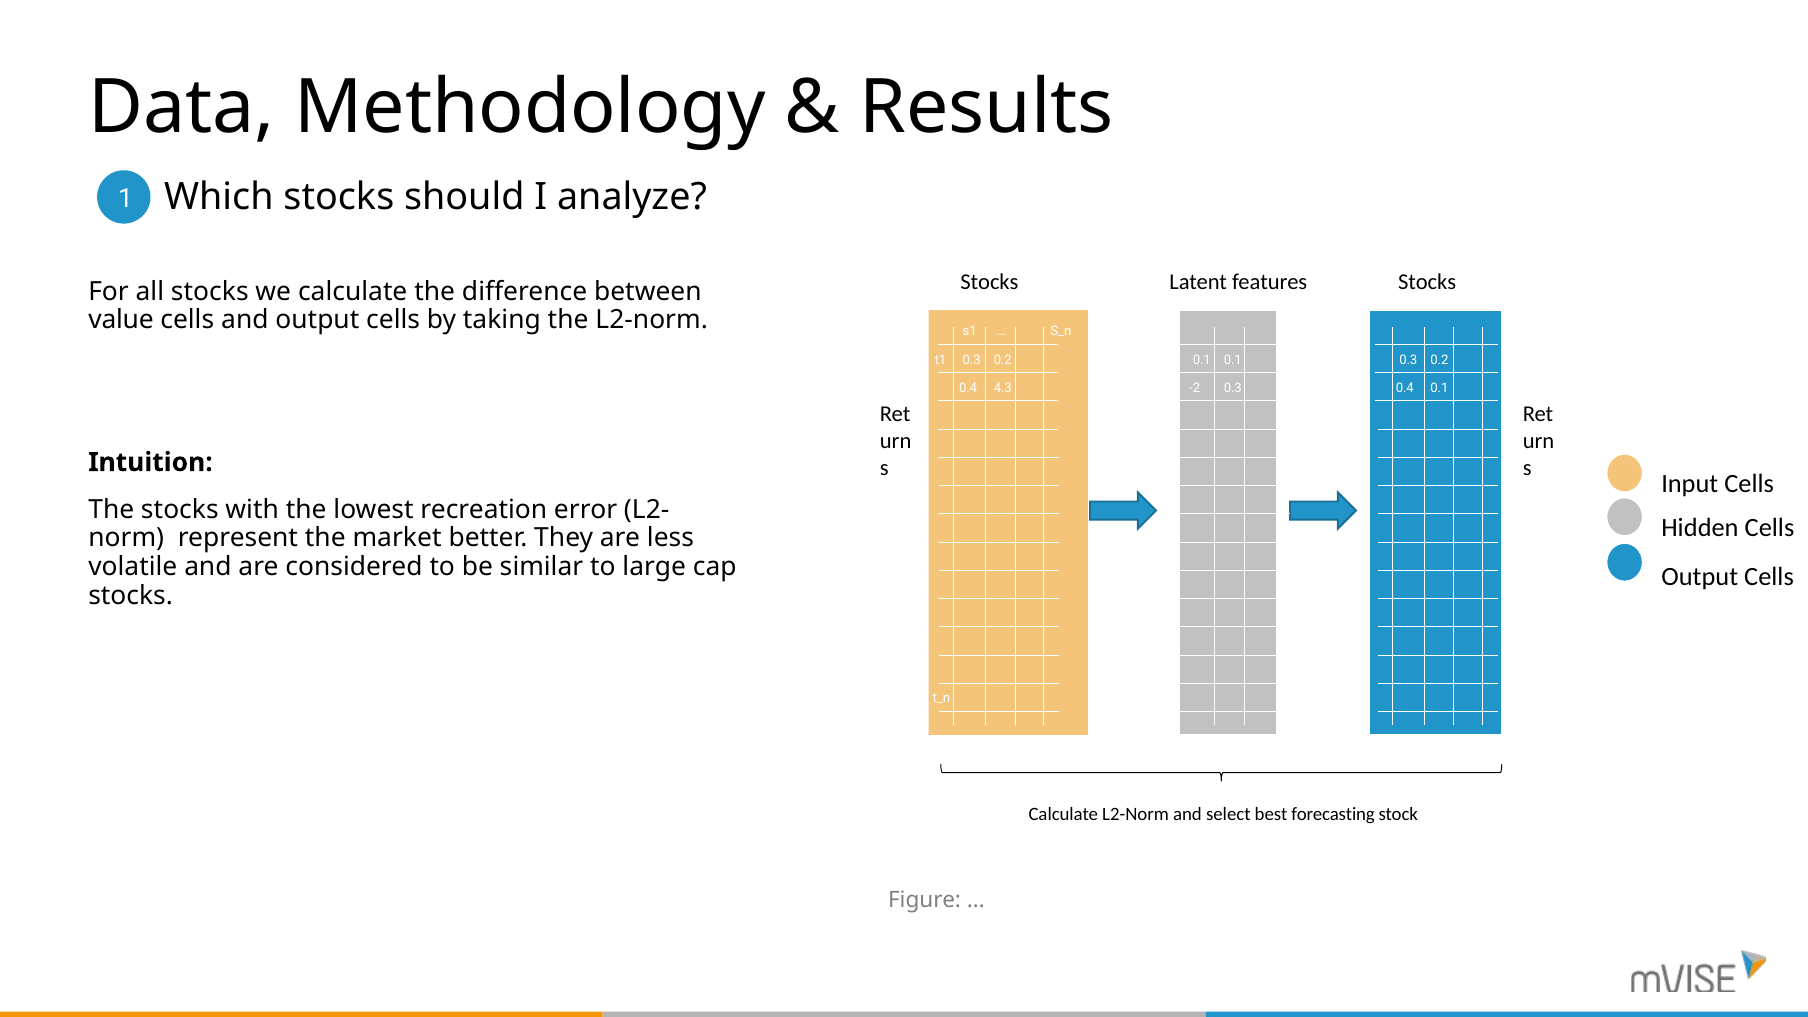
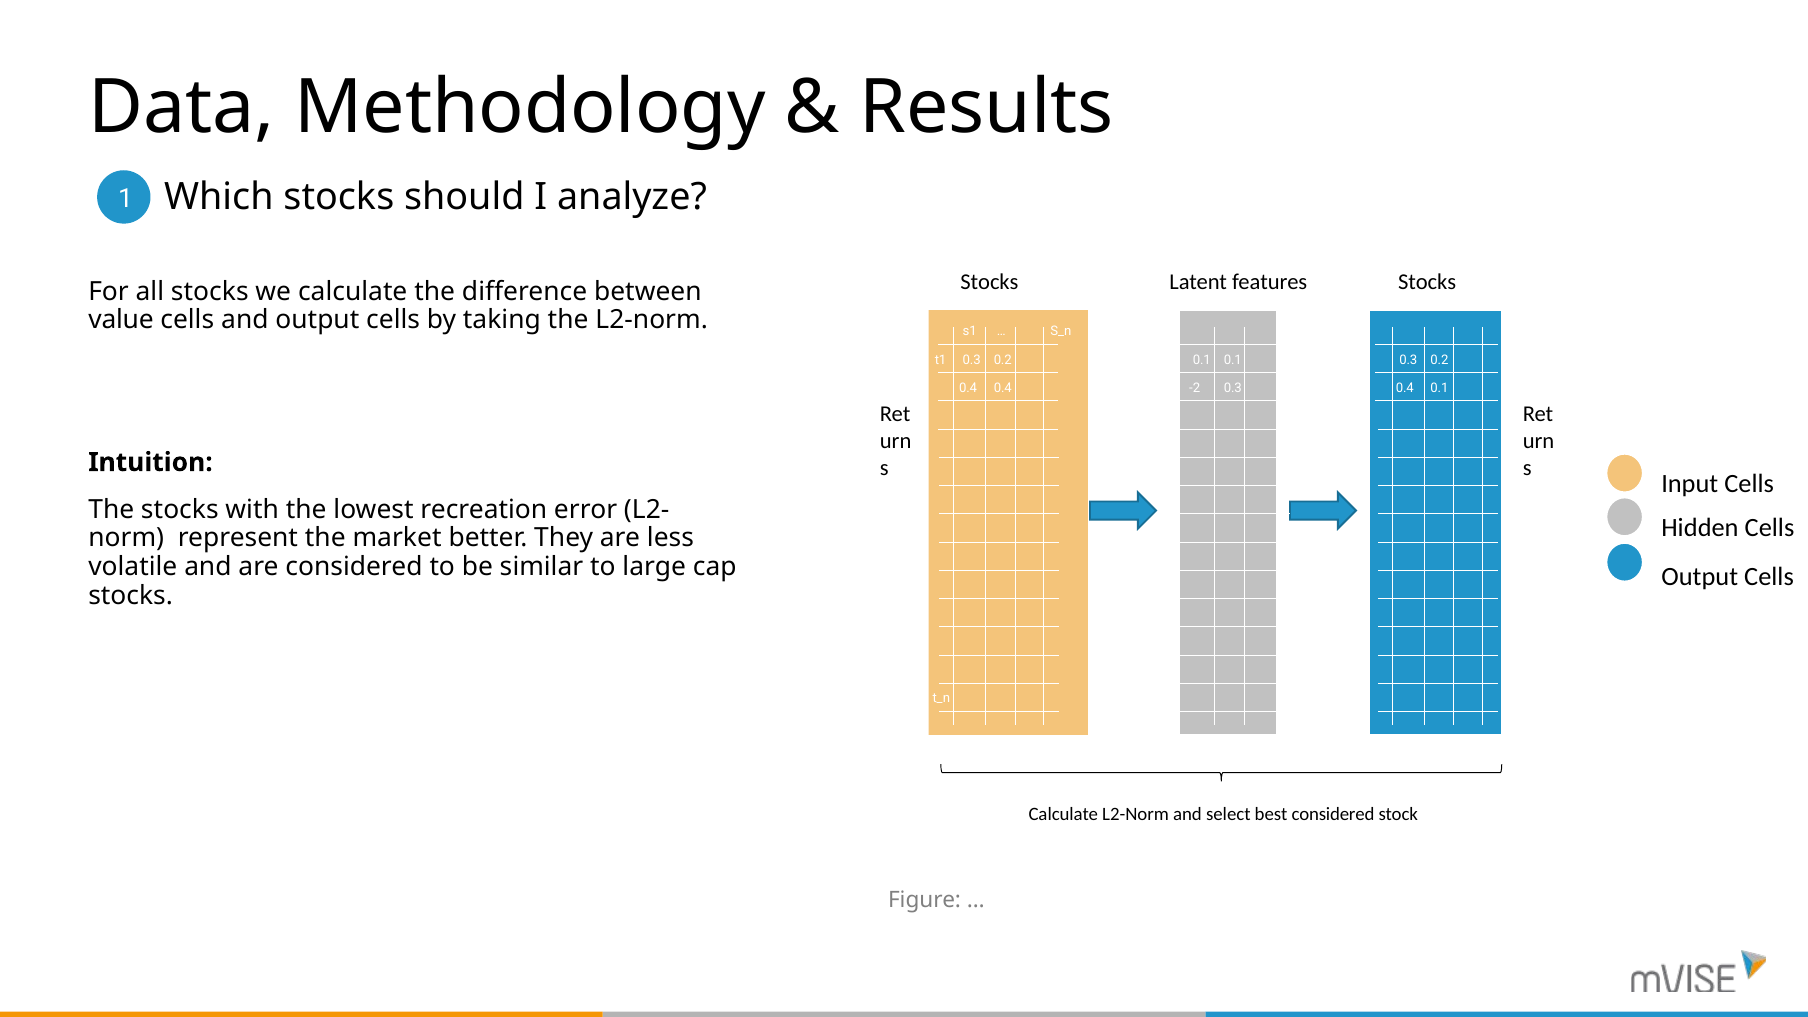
4.3 at (1003, 388): 4.3 -> 0.4
best forecasting: forecasting -> considered
